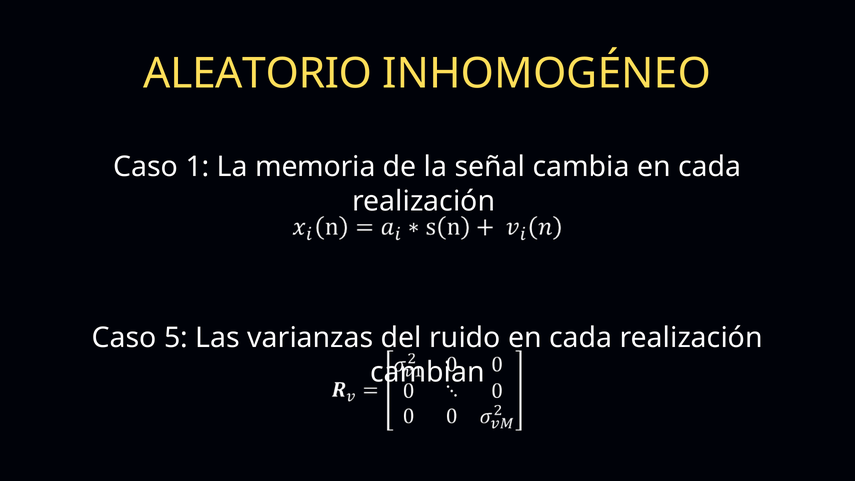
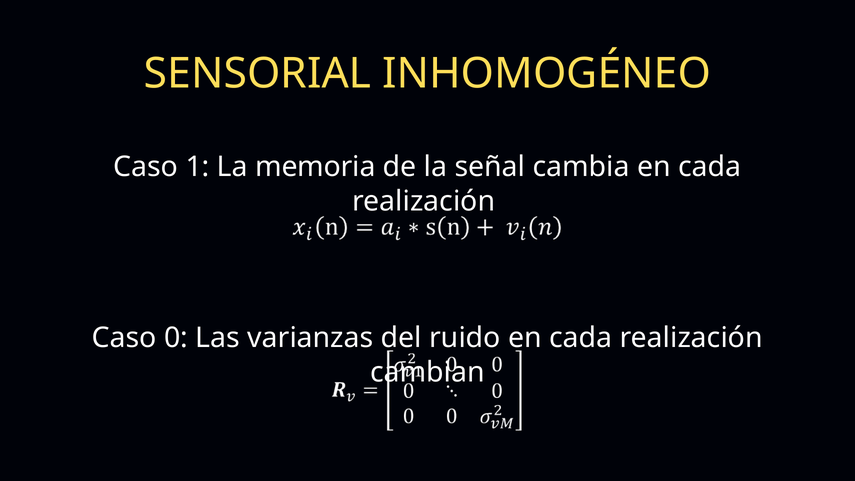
ALEATORIO: ALEATORIO -> SENSORIAL
5: 5 -> 0
